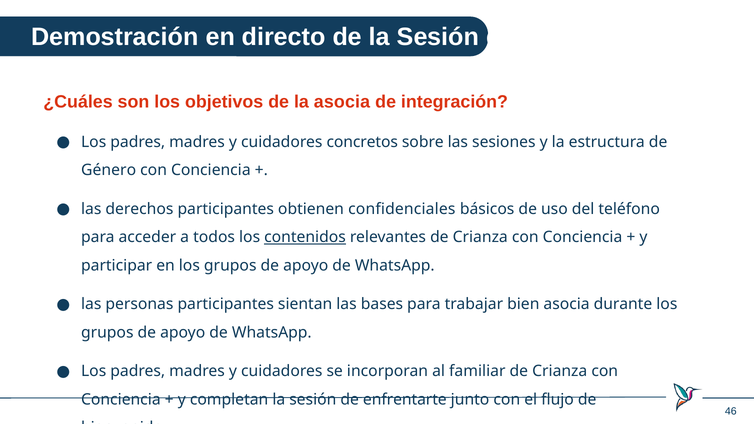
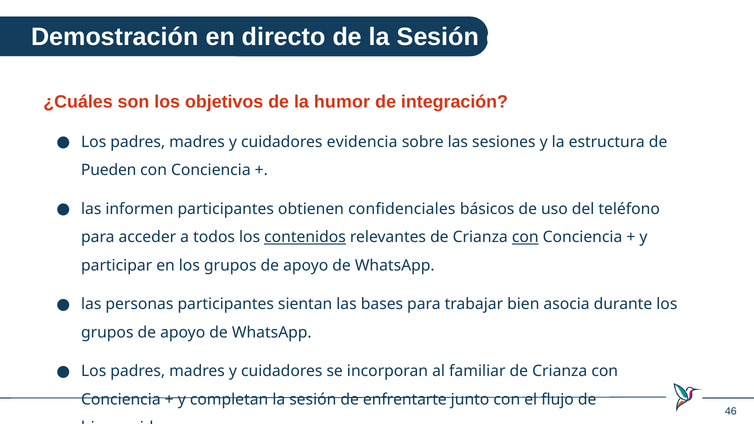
la asocia: asocia -> humor
concretos: concretos -> evidencia
Género: Género -> Pueden
derechos: derechos -> informen
con at (525, 237) underline: none -> present
